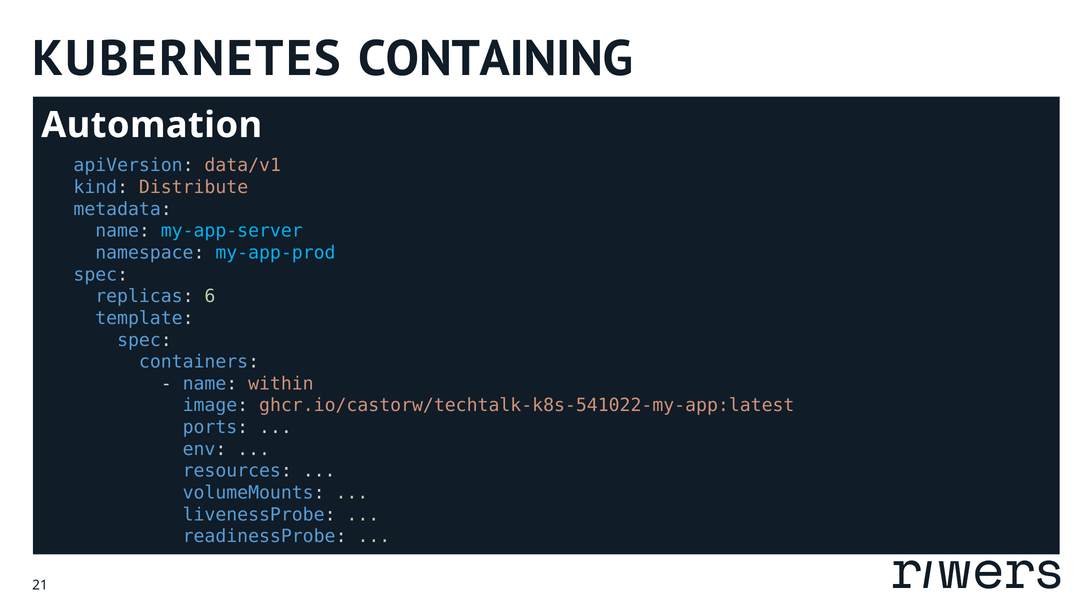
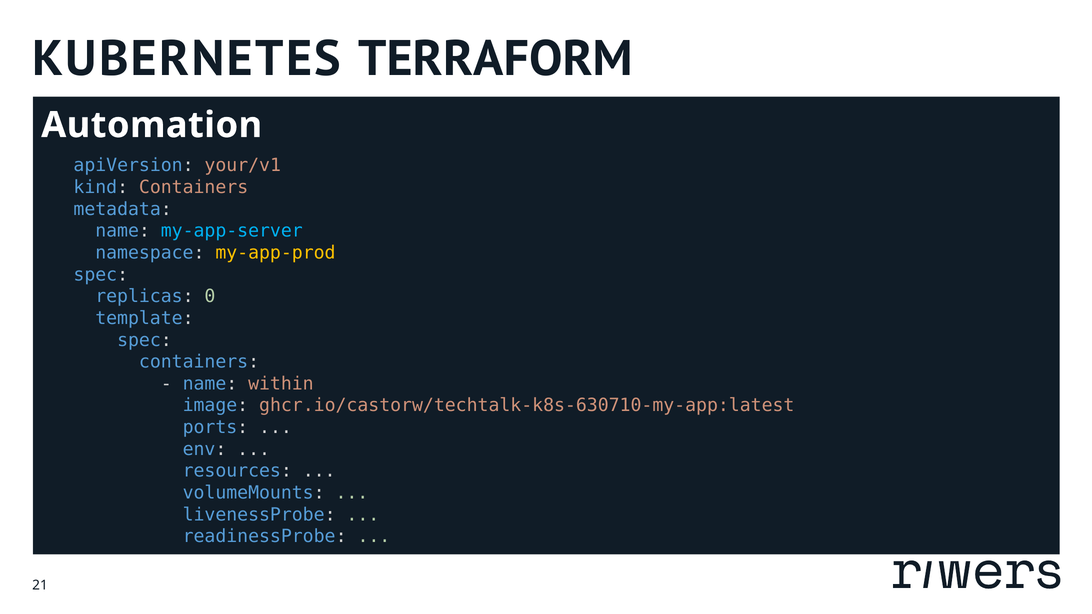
CONTAINING: CONTAINING -> TERRAFORM
data/v1: data/v1 -> your/v1
kind Distribute: Distribute -> Containers
my-app-prod colour: light blue -> yellow
6: 6 -> 0
ghcr.io/castorw/techtalk-k8s-541022-my-app:latest: ghcr.io/castorw/techtalk-k8s-541022-my-app:latest -> ghcr.io/castorw/techtalk-k8s-630710-my-app:latest
